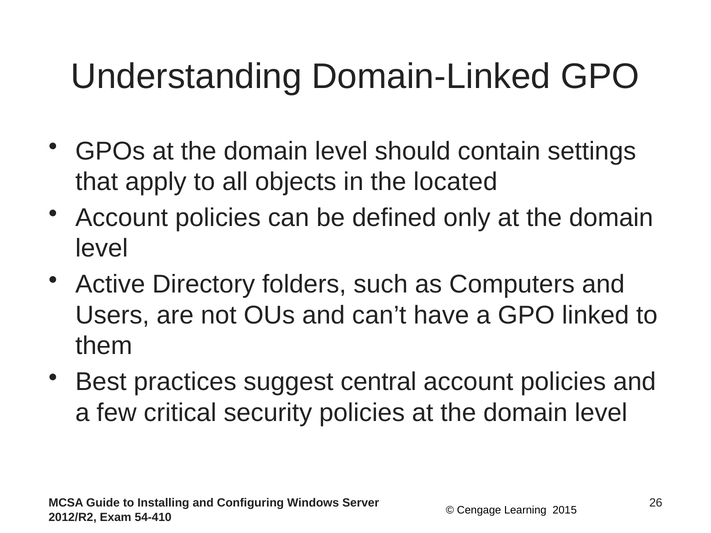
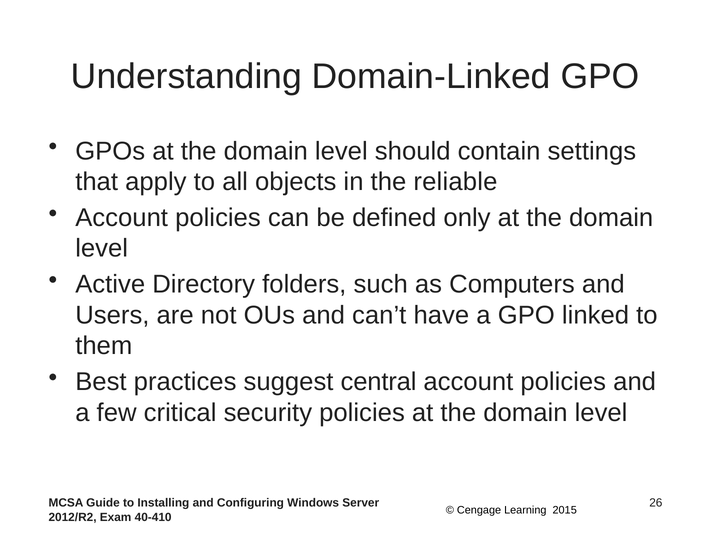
located: located -> reliable
54-410: 54-410 -> 40-410
